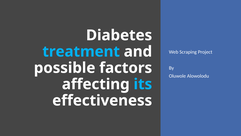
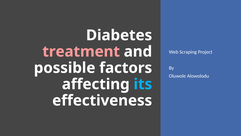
treatment colour: light blue -> pink
